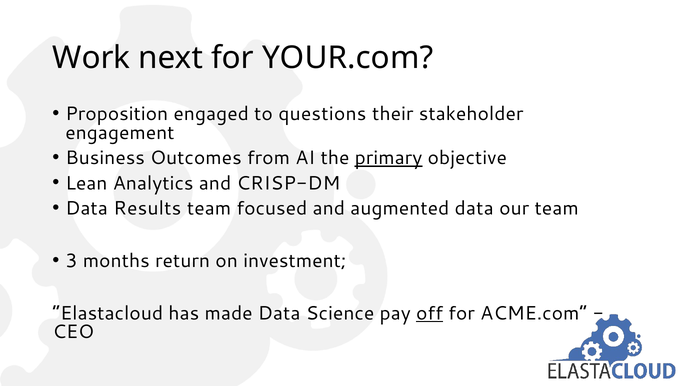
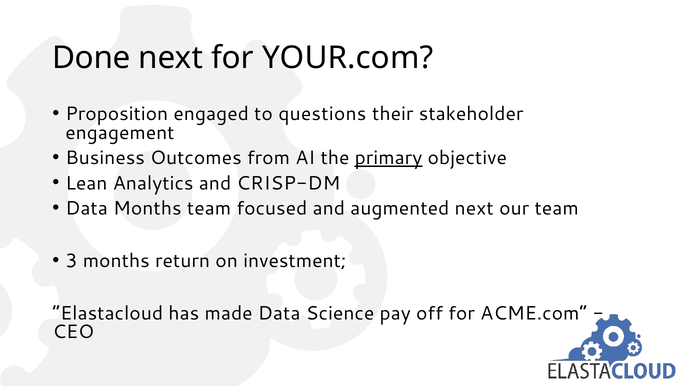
Work: Work -> Done
Data Results: Results -> Months
augmented data: data -> next
off underline: present -> none
